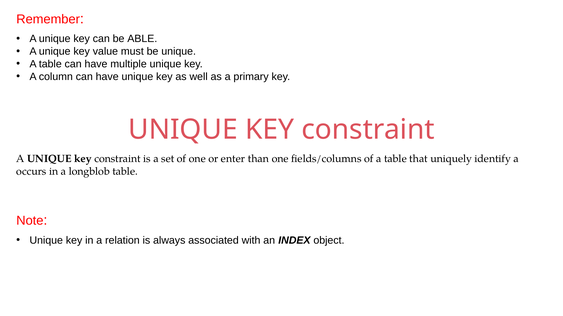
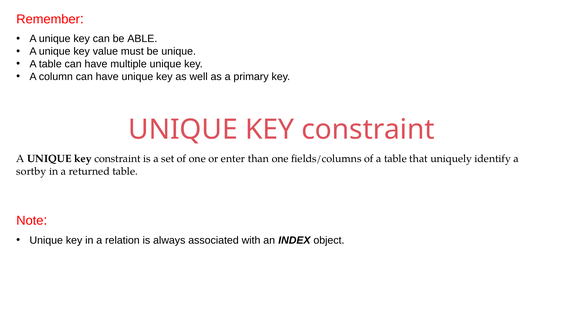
occurs: occurs -> sortby
longblob: longblob -> returned
